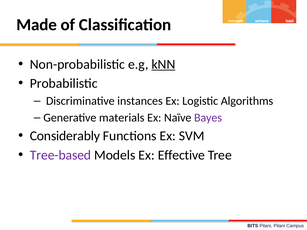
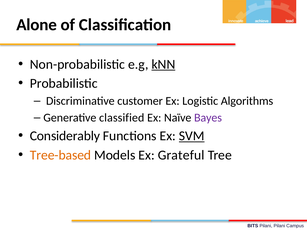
Made: Made -> Alone
instances: instances -> customer
materials: materials -> classified
SVM underline: none -> present
Tree-based colour: purple -> orange
Effective: Effective -> Grateful
